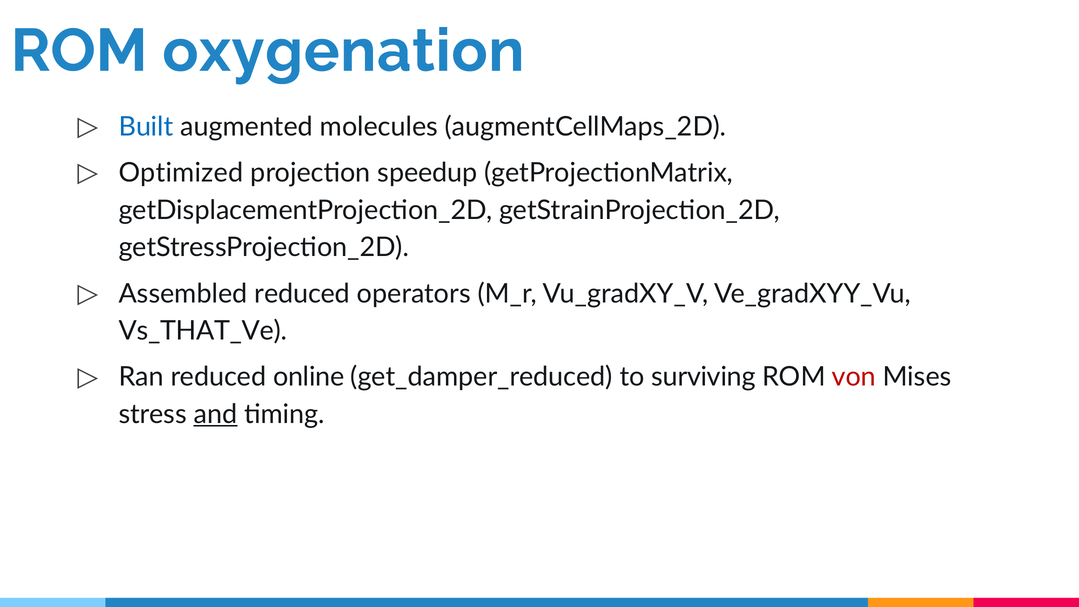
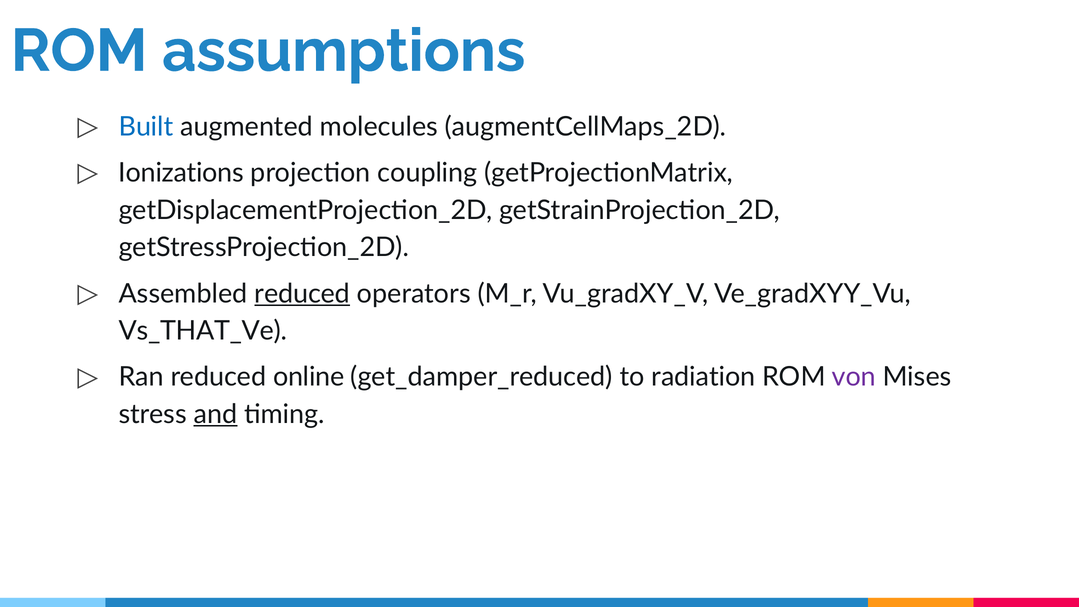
oxygenation: oxygenation -> assumptions
Optimized: Optimized -> Ionizations
speedup: speedup -> coupling
reduced at (302, 294) underline: none -> present
surviving: surviving -> radiation
von colour: red -> purple
